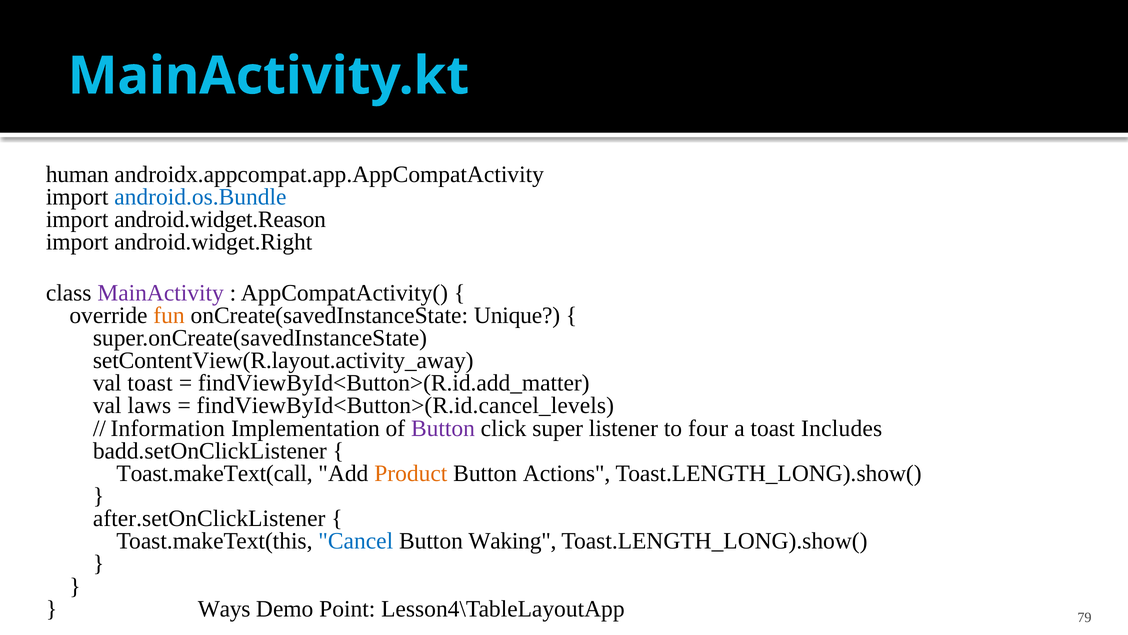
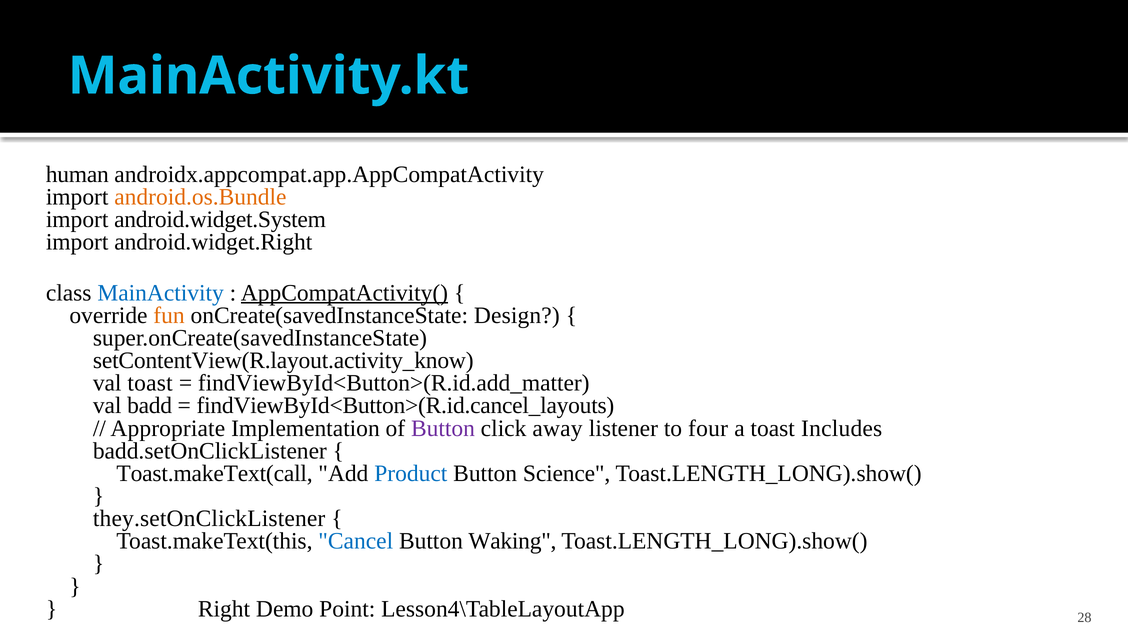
android.os.Bundle colour: blue -> orange
android.widget.Reason: android.widget.Reason -> android.widget.System
MainActivity colour: purple -> blue
AppCompatActivity( underline: none -> present
Unique: Unique -> Design
setContentView(R.layout.activity_away: setContentView(R.layout.activity_away -> setContentView(R.layout.activity_know
laws: laws -> badd
findViewById<Button>(R.id.cancel_levels: findViewById<Button>(R.id.cancel_levels -> findViewById<Button>(R.id.cancel_layouts
Information: Information -> Appropriate
super: super -> away
Product colour: orange -> blue
Actions: Actions -> Science
after.setOnClickListener: after.setOnClickListener -> they.setOnClickListener
Ways: Ways -> Right
79: 79 -> 28
